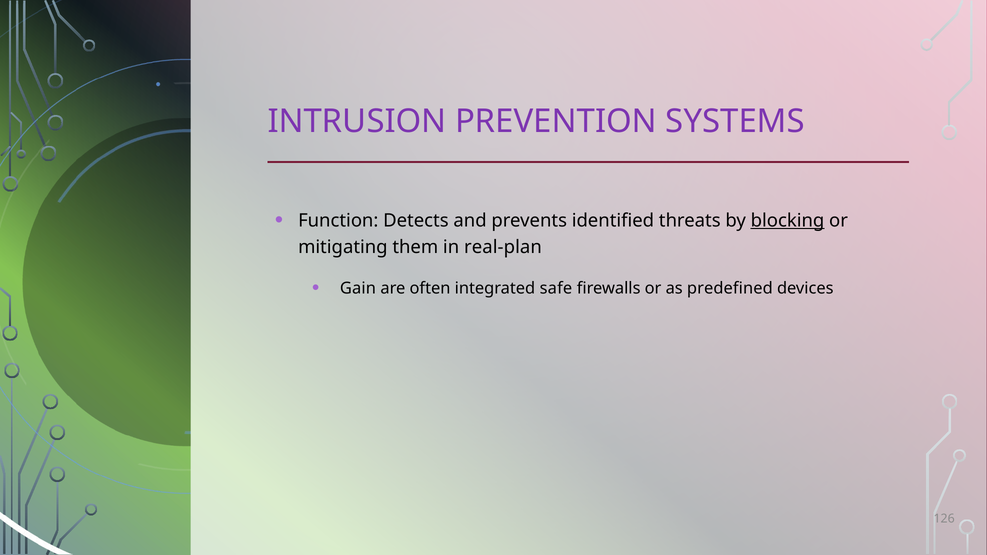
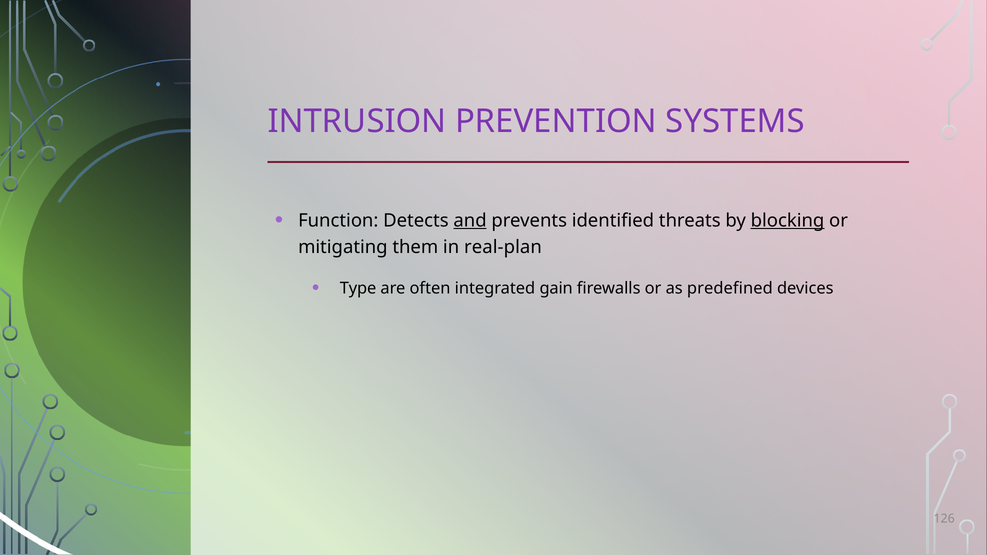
and underline: none -> present
Gain: Gain -> Type
safe: safe -> gain
